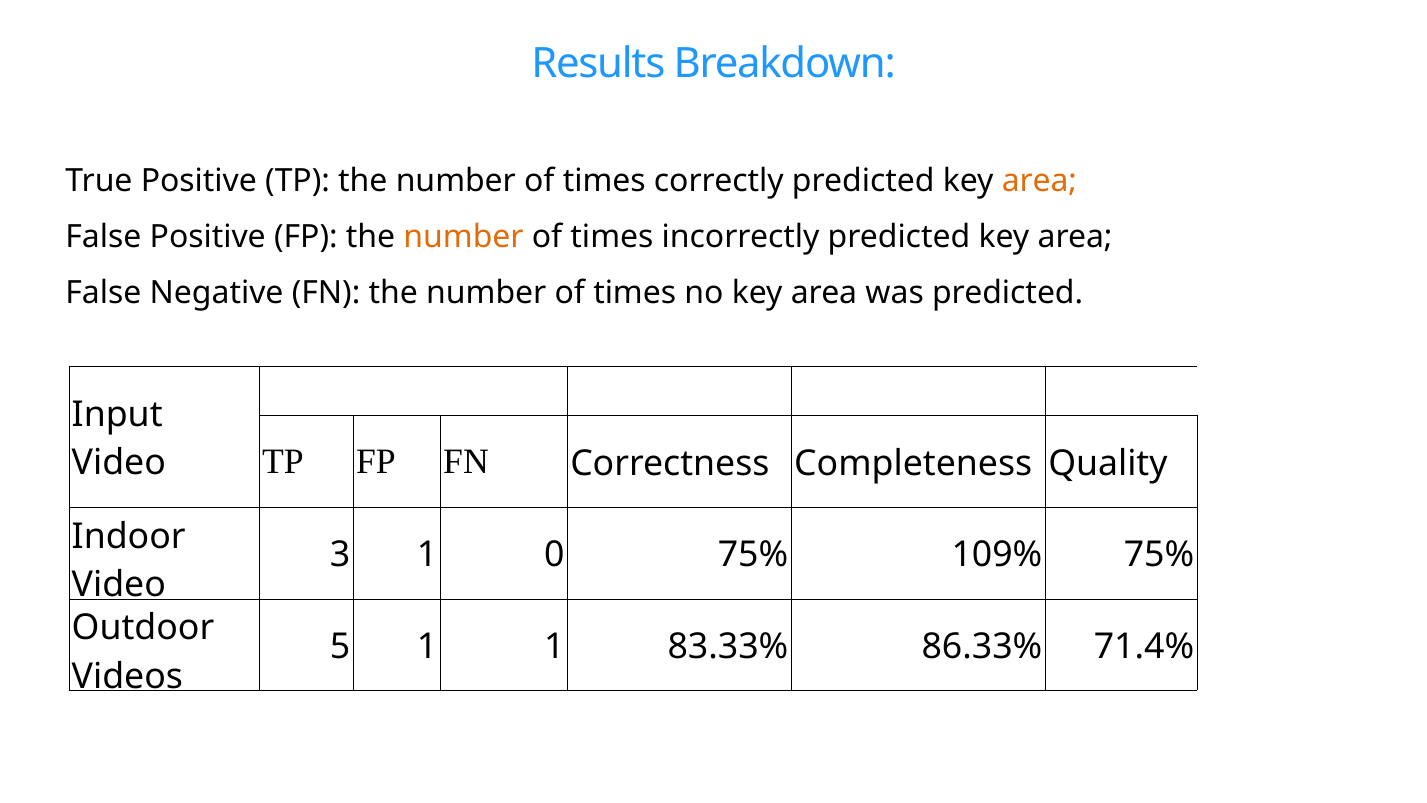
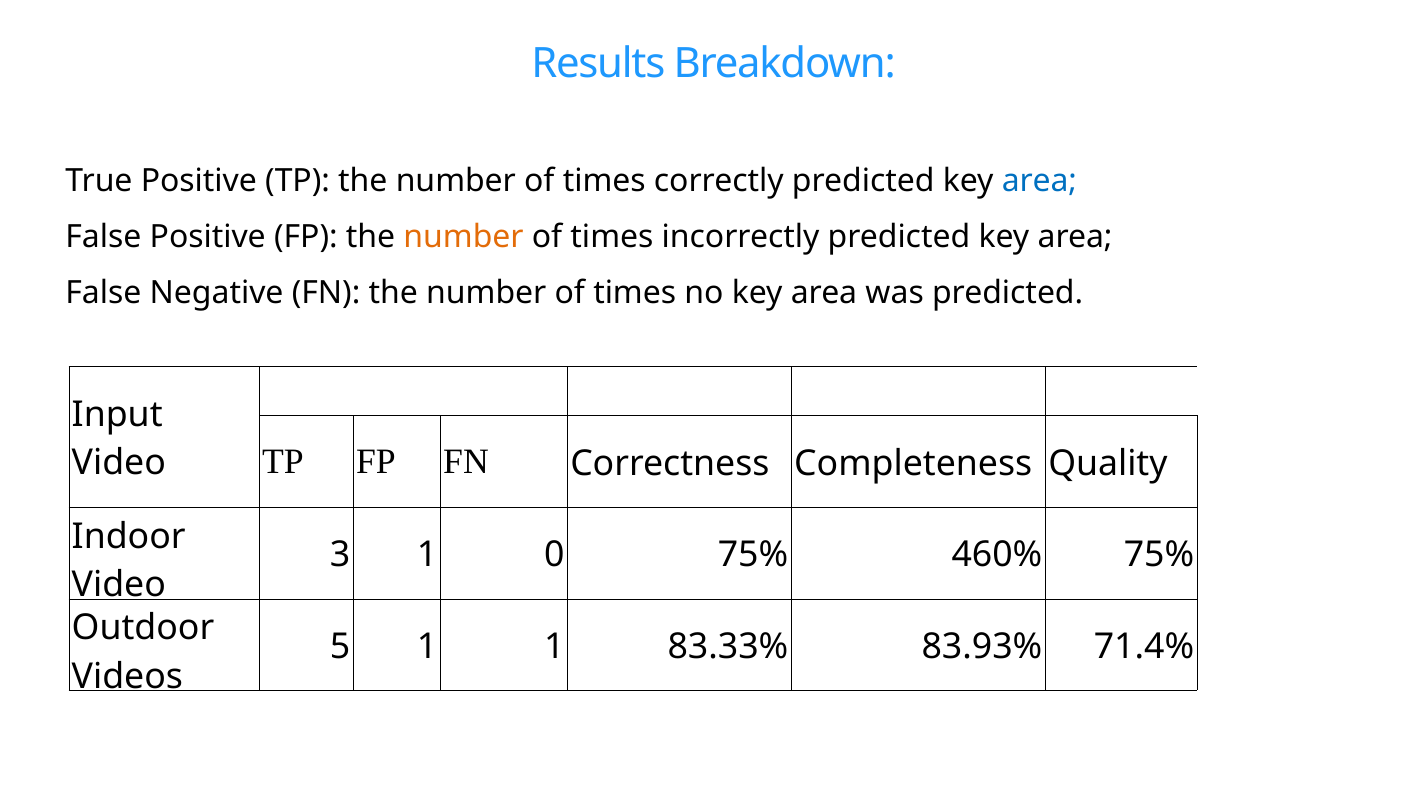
area at (1039, 181) colour: orange -> blue
109%: 109% -> 460%
86.33%: 86.33% -> 83.93%
